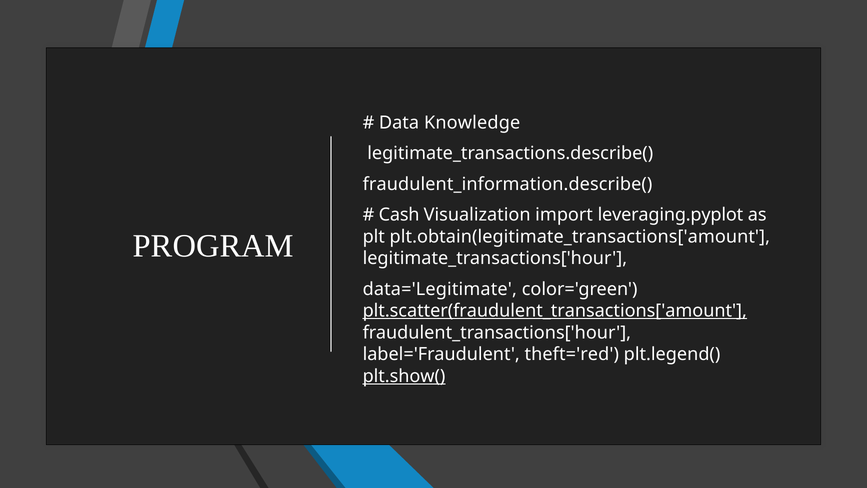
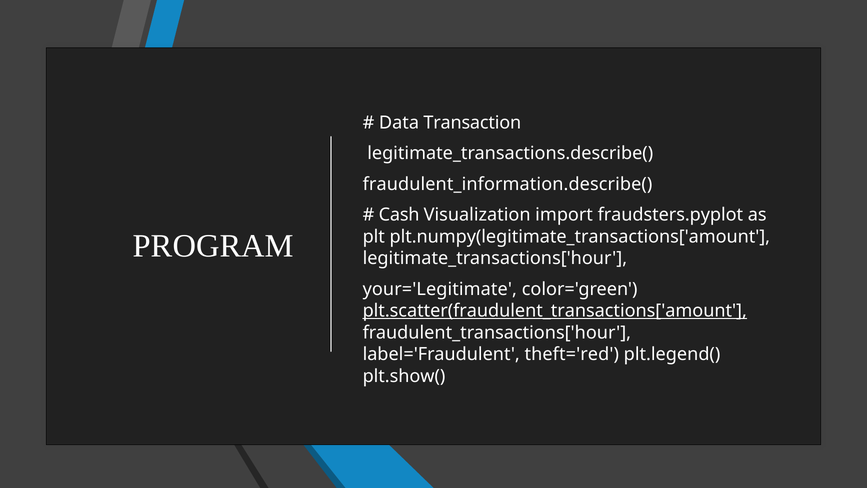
Knowledge: Knowledge -> Transaction
leveraging.pyplot: leveraging.pyplot -> fraudsters.pyplot
plt.obtain(legitimate_transactions['amount: plt.obtain(legitimate_transactions['amount -> plt.numpy(legitimate_transactions['amount
data='Legitimate: data='Legitimate -> your='Legitimate
plt.show( underline: present -> none
